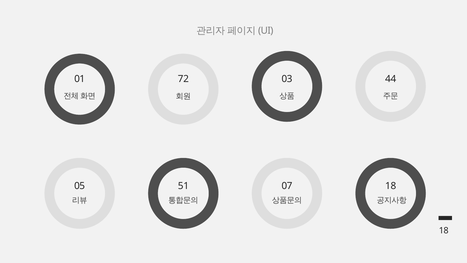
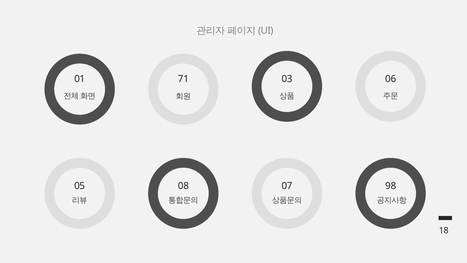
72: 72 -> 71
44: 44 -> 06
51: 51 -> 08
07 18: 18 -> 98
